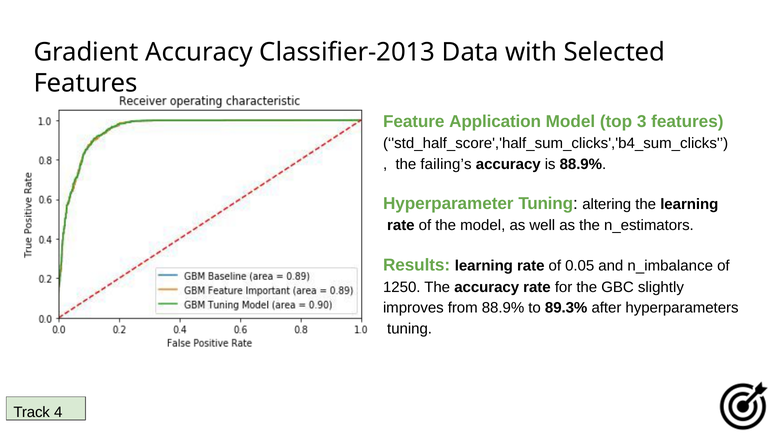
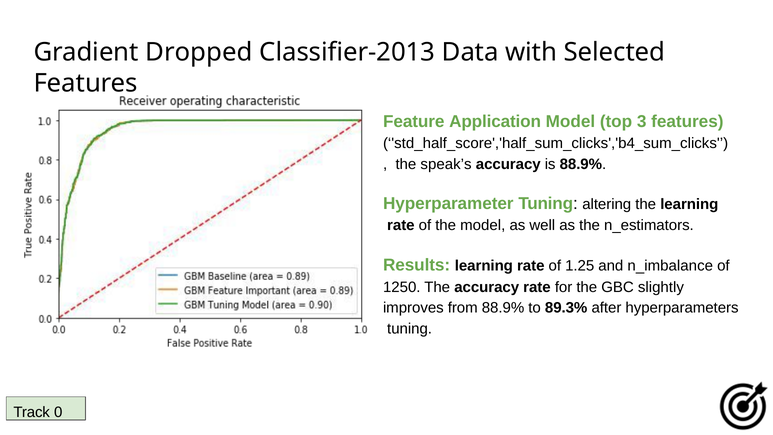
Gradient Accuracy: Accuracy -> Dropped
failing’s: failing’s -> speak’s
0.05: 0.05 -> 1.25
4: 4 -> 0
